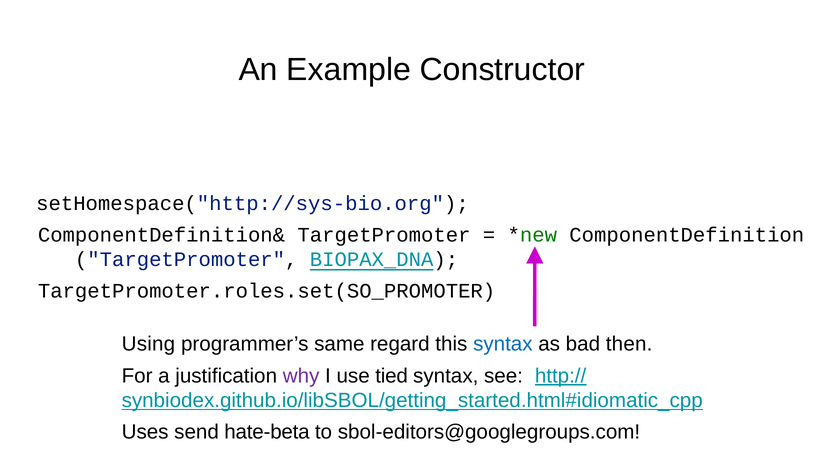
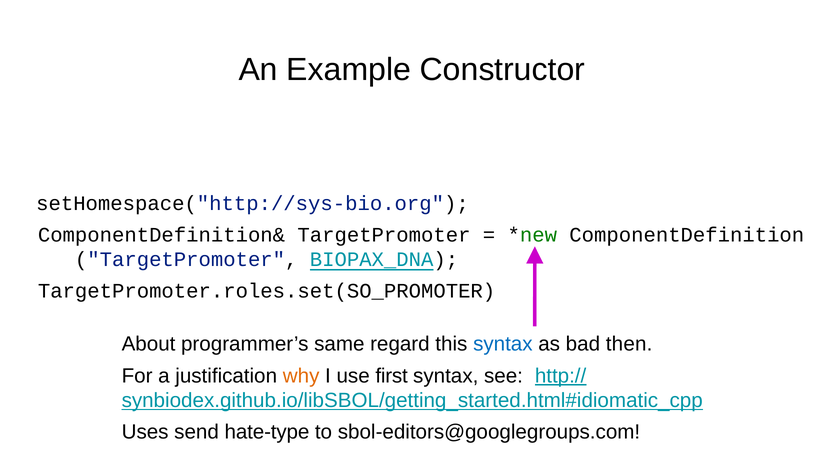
Using: Using -> About
why colour: purple -> orange
tied: tied -> first
hate-beta: hate-beta -> hate-type
